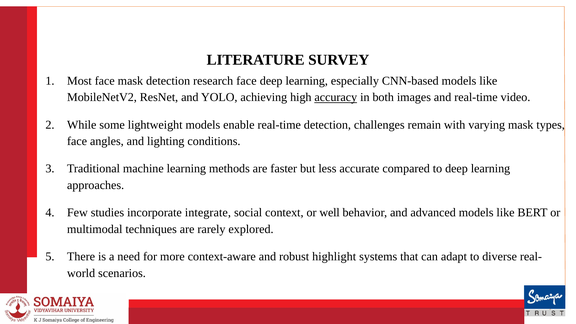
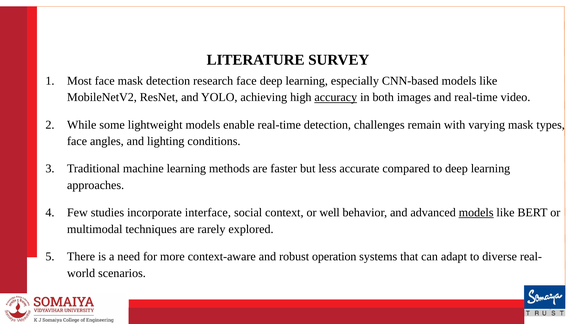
integrate: integrate -> interface
models at (476, 213) underline: none -> present
highlight: highlight -> operation
